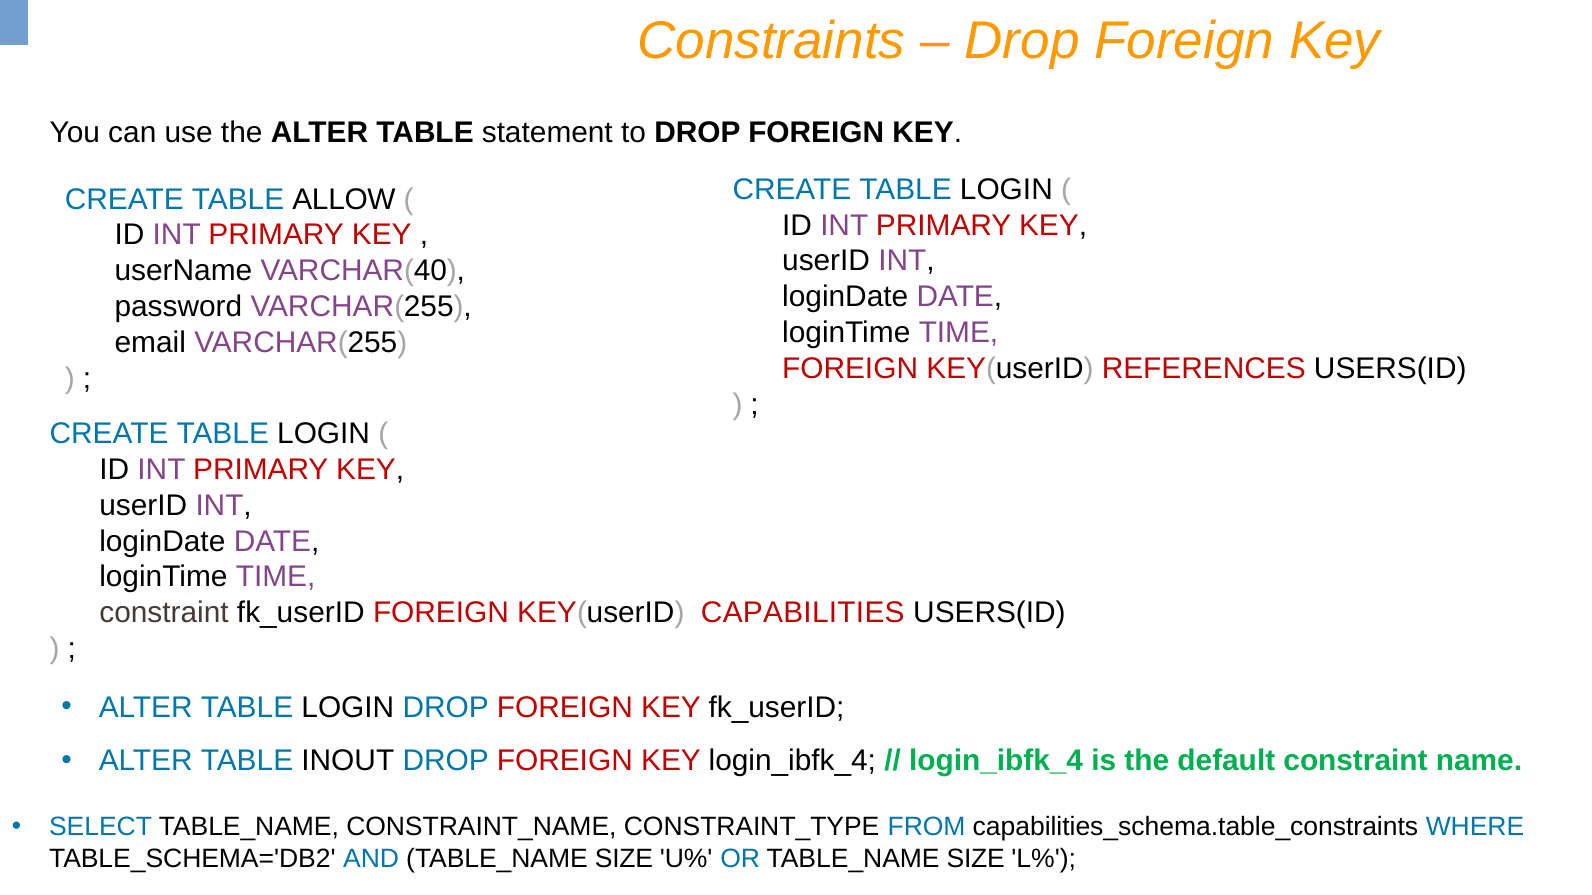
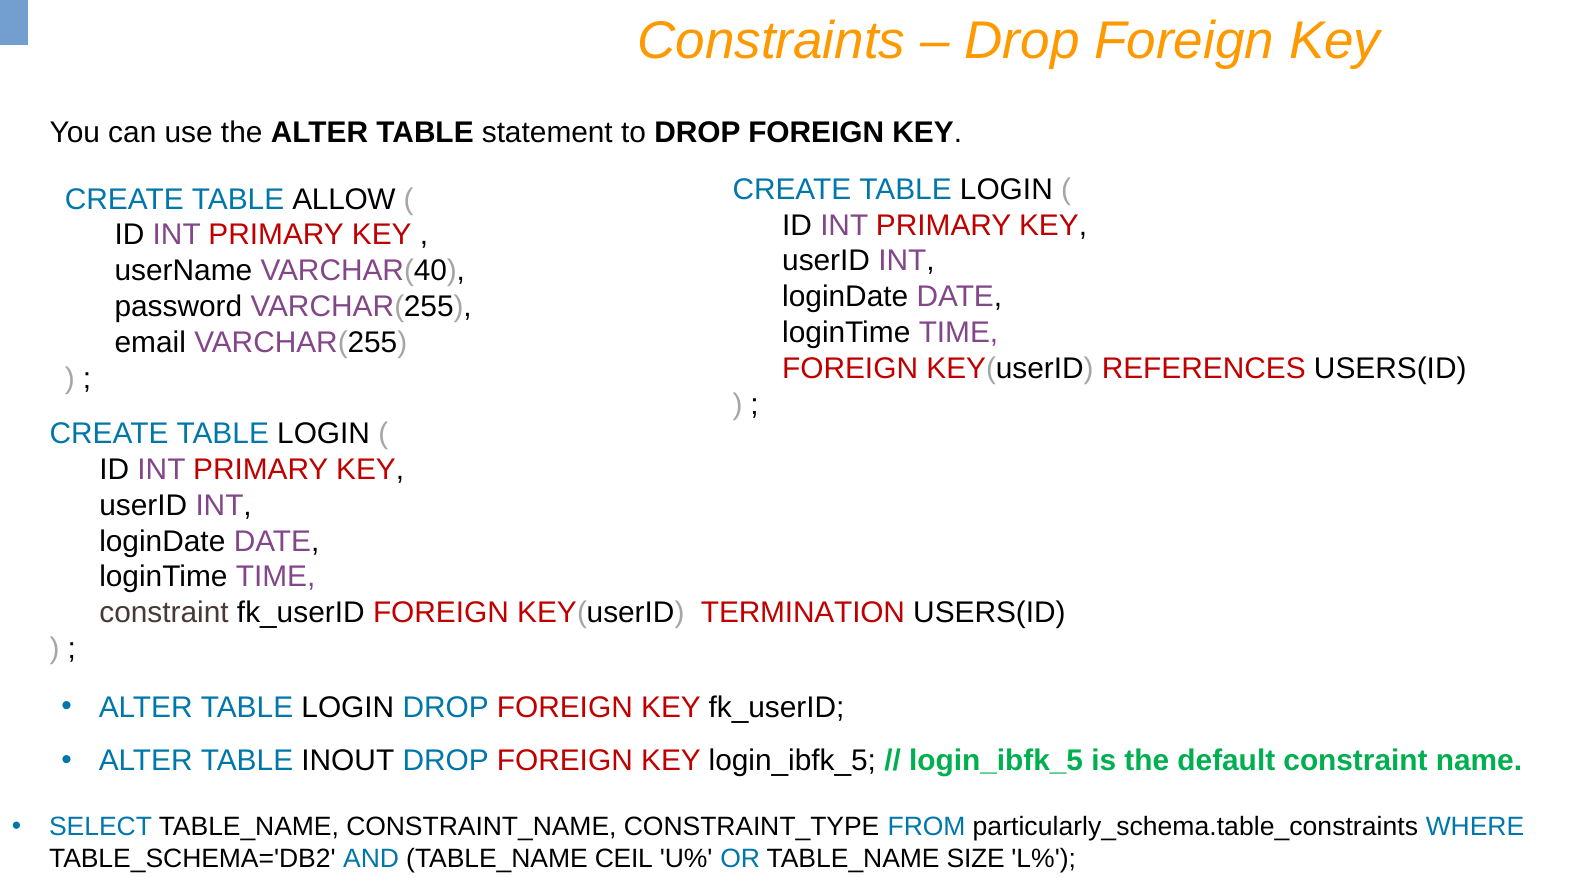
CAPABILITIES: CAPABILITIES -> TERMINATION
KEY login_ibfk_4: login_ibfk_4 -> login_ibfk_5
login_ibfk_4 at (996, 761): login_ibfk_4 -> login_ibfk_5
capabilities_schema.table_constraints: capabilities_schema.table_constraints -> particularly_schema.table_constraints
AND TABLE_NAME SIZE: SIZE -> CEIL
